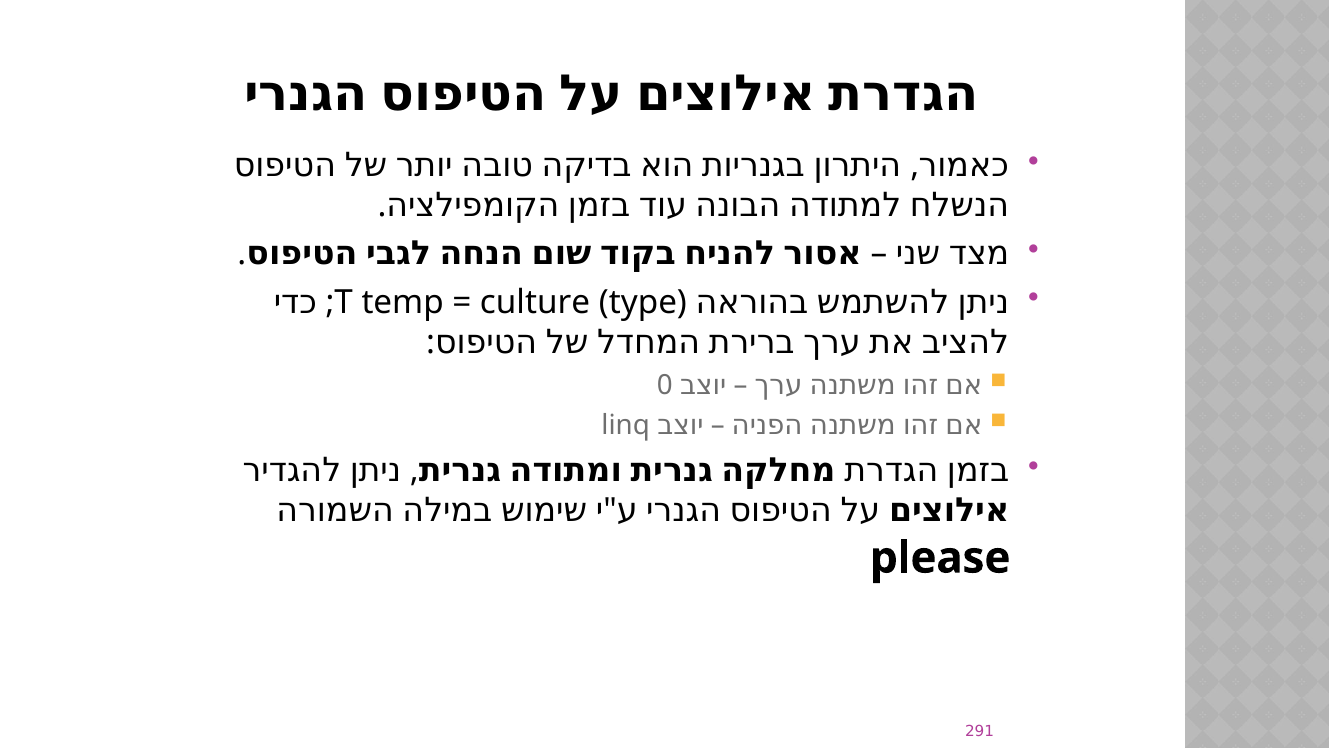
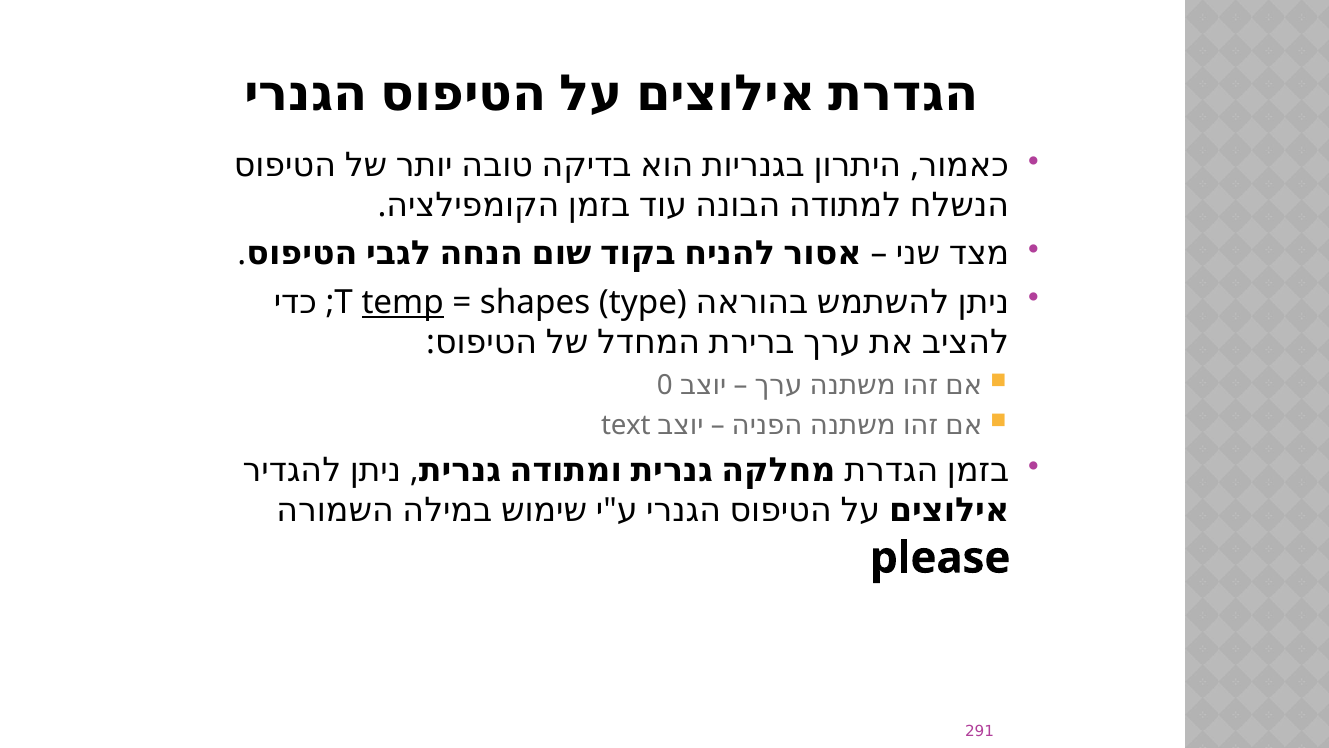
temp underline: none -> present
culture: culture -> shapes
linq: linq -> text
